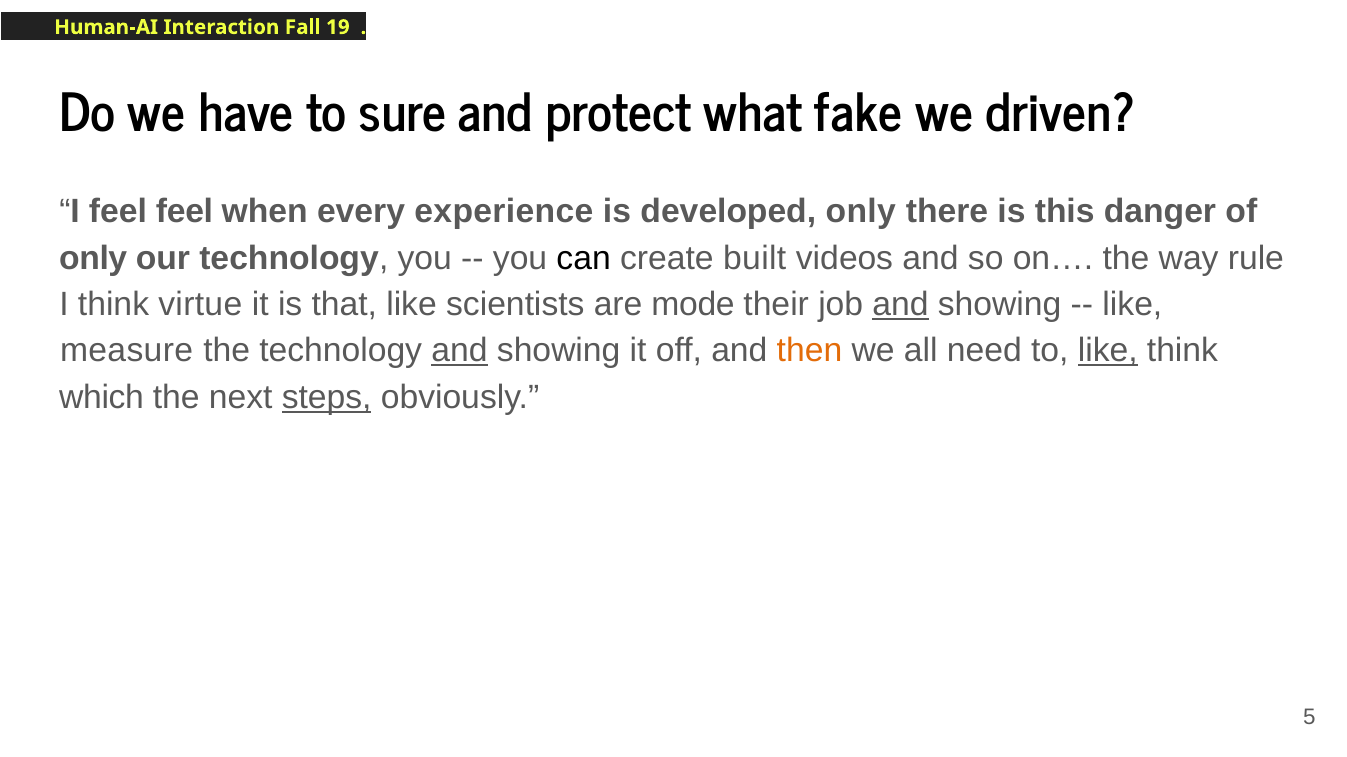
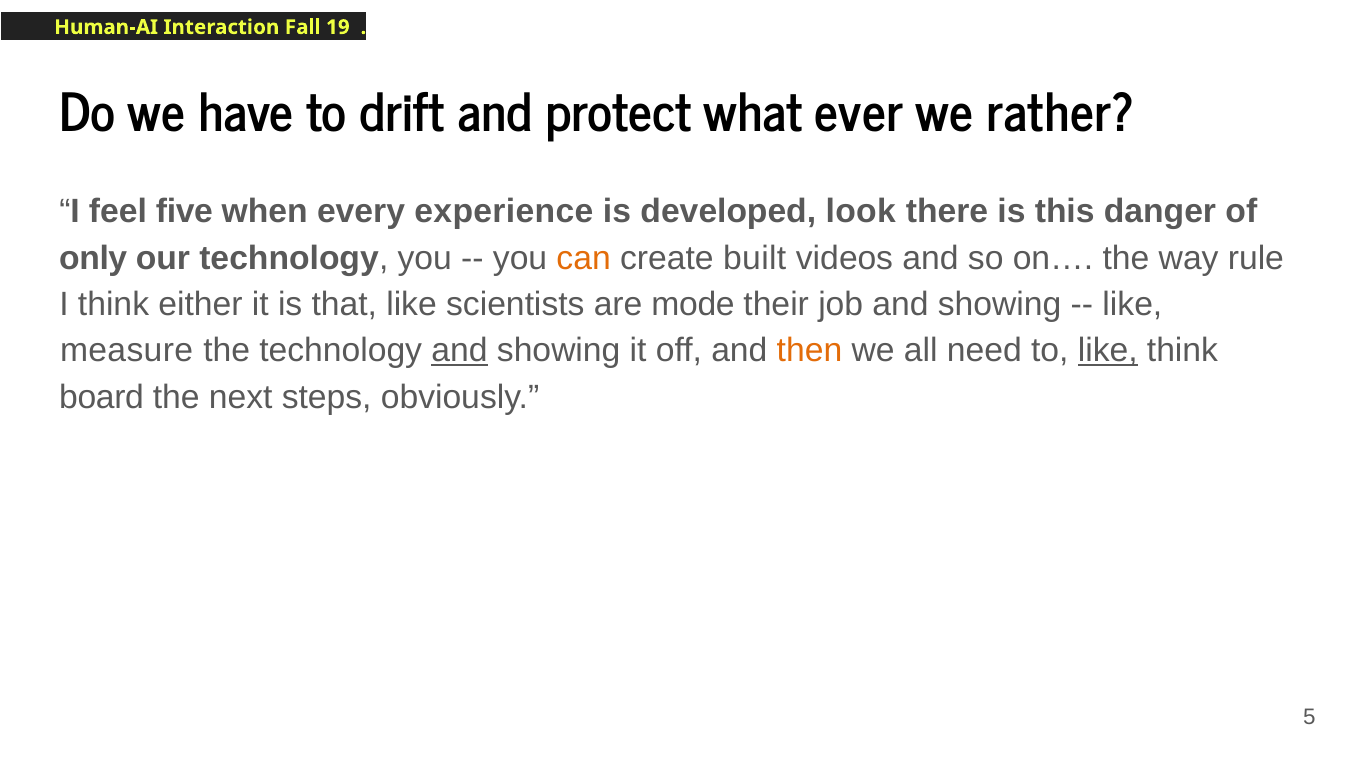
sure: sure -> drift
fake: fake -> ever
driven: driven -> rather
feel feel: feel -> five
developed only: only -> look
can colour: black -> orange
virtue: virtue -> either
and at (900, 305) underline: present -> none
which: which -> board
steps underline: present -> none
